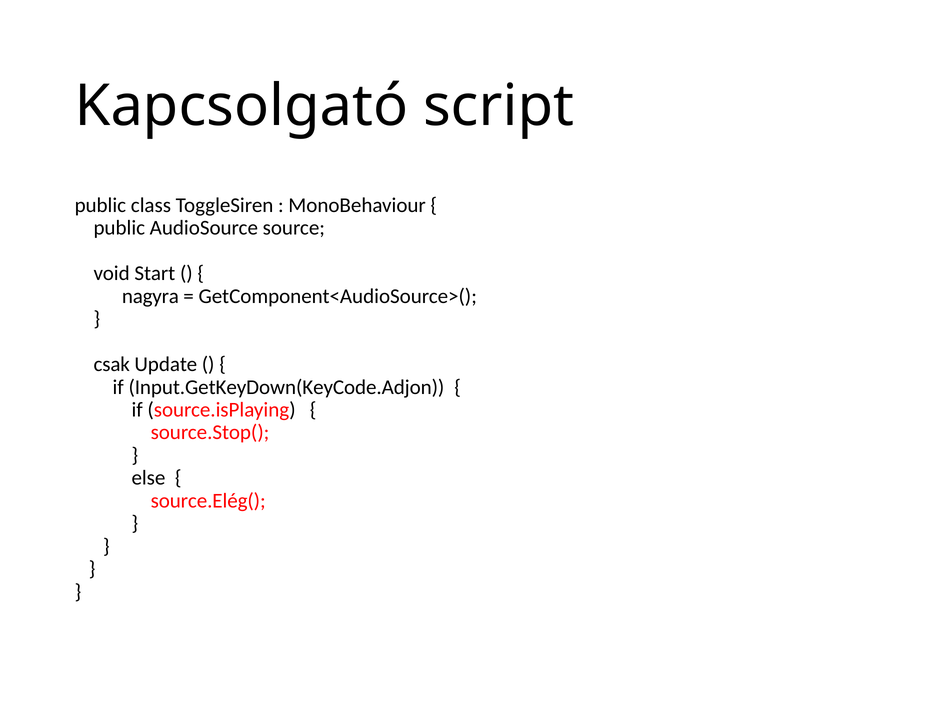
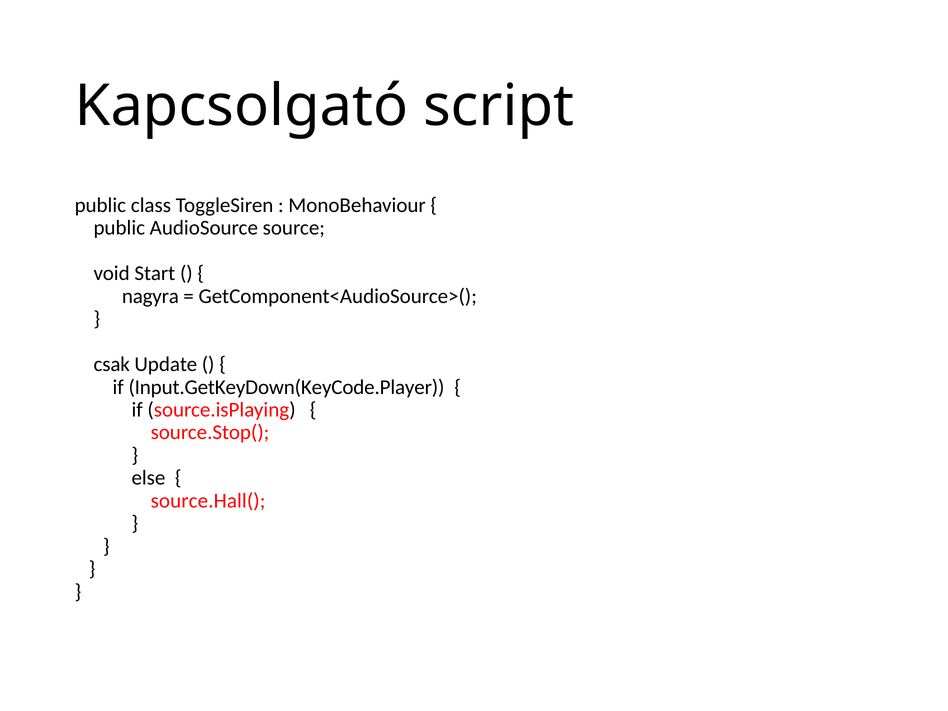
Input.GetKeyDown(KeyCode.Adjon: Input.GetKeyDown(KeyCode.Adjon -> Input.GetKeyDown(KeyCode.Player
source.Elég(: source.Elég( -> source.Hall(
